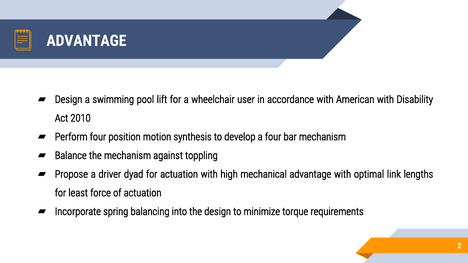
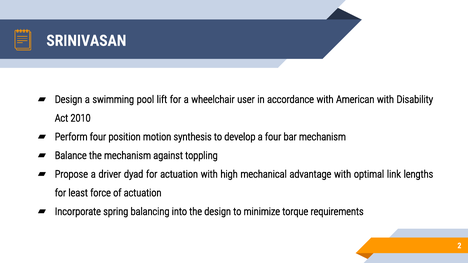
ADVANTAGE at (86, 41): ADVANTAGE -> SRINIVASAN
